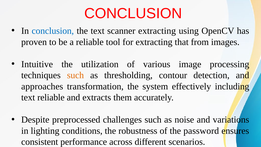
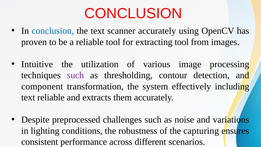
scanner extracting: extracting -> accurately
extracting that: that -> tool
such at (75, 75) colour: orange -> purple
approaches: approaches -> component
password: password -> capturing
